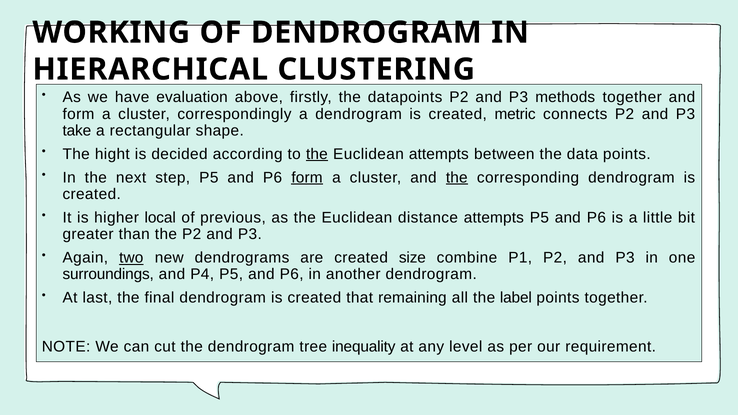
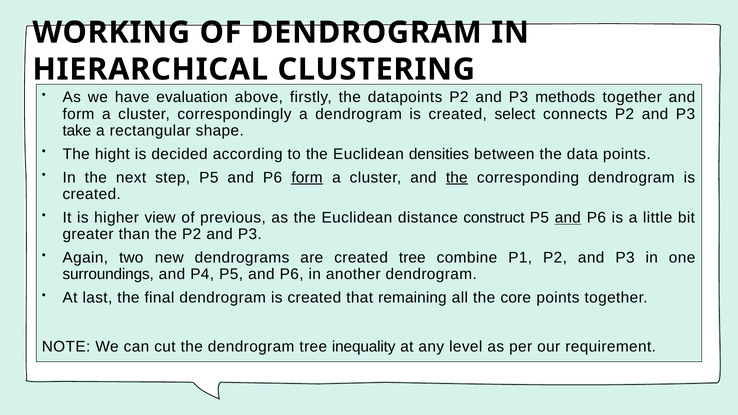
metric: metric -> select
the at (317, 154) underline: present -> none
Euclidean attempts: attempts -> densities
local: local -> view
distance attempts: attempts -> construct
and at (568, 218) underline: none -> present
two underline: present -> none
created size: size -> tree
label: label -> core
